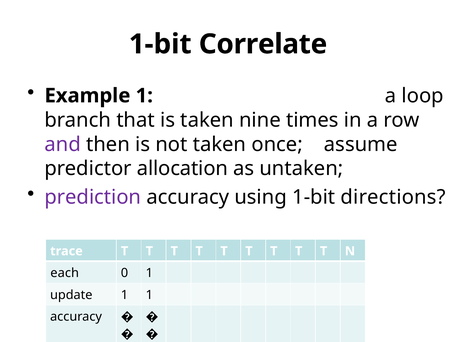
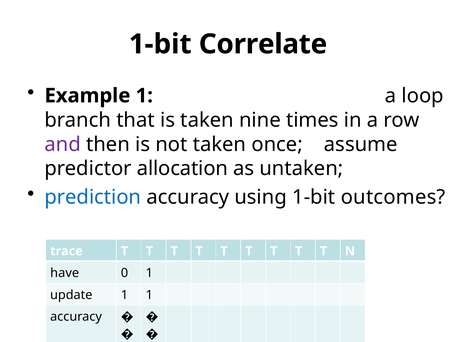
prediction colour: purple -> blue
directions: directions -> outcomes
each: each -> have
